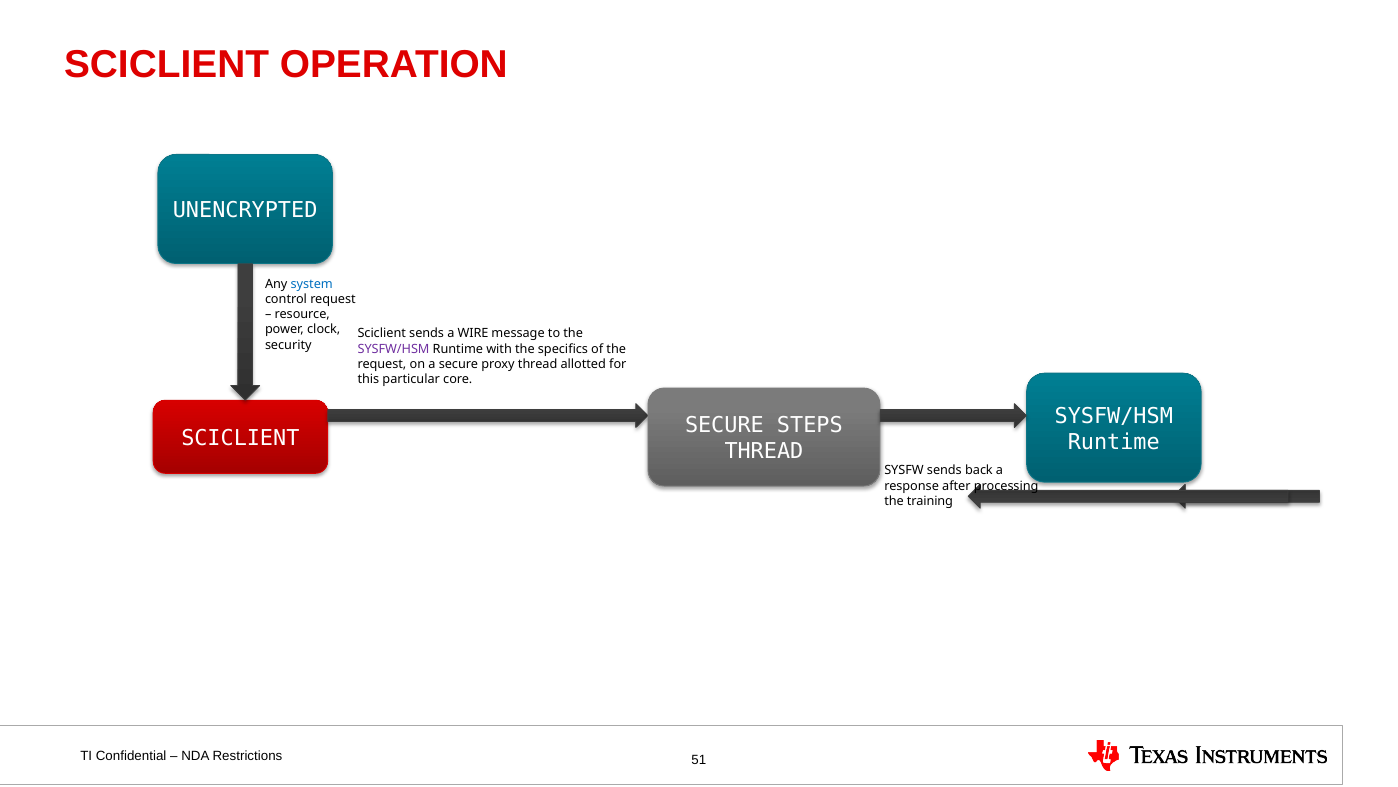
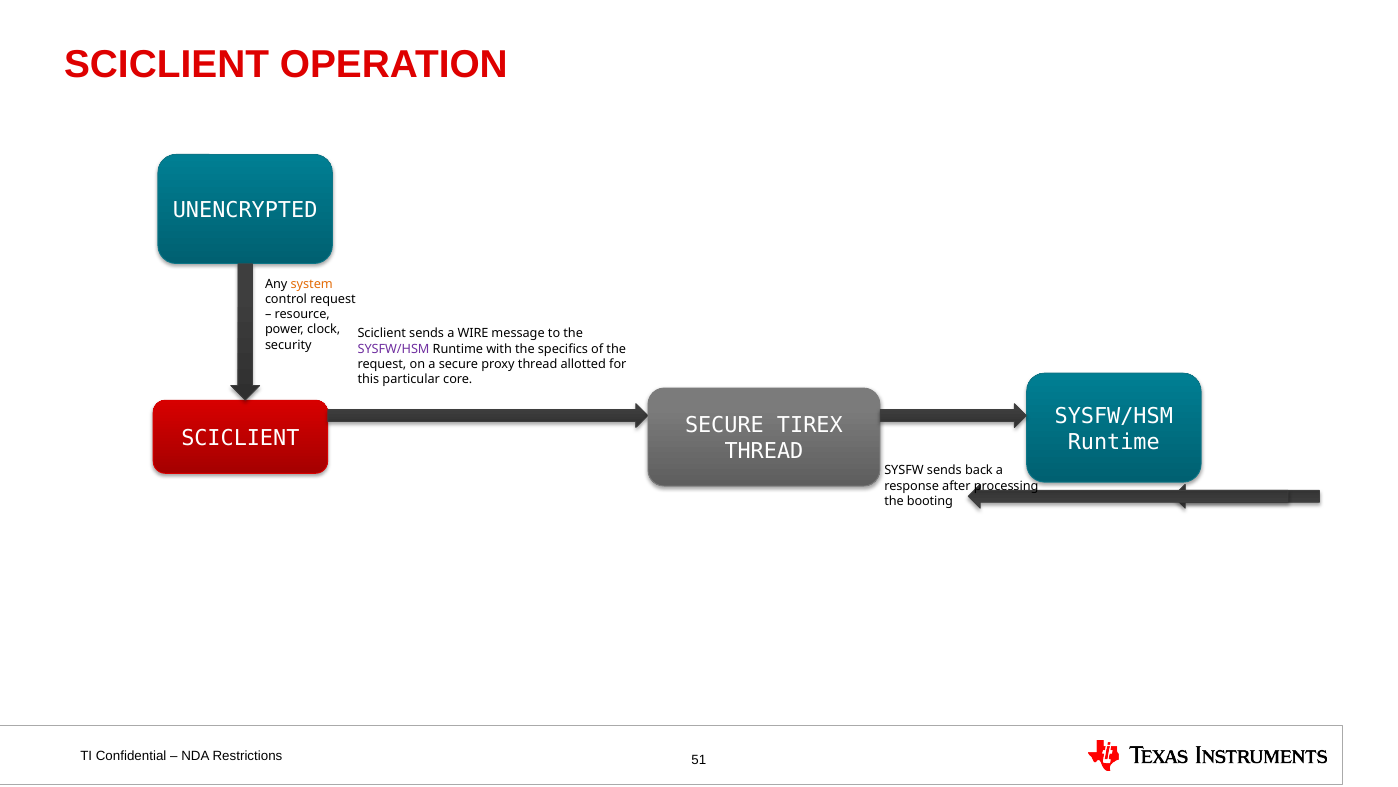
system colour: blue -> orange
STEPS: STEPS -> TIREX
training: training -> booting
